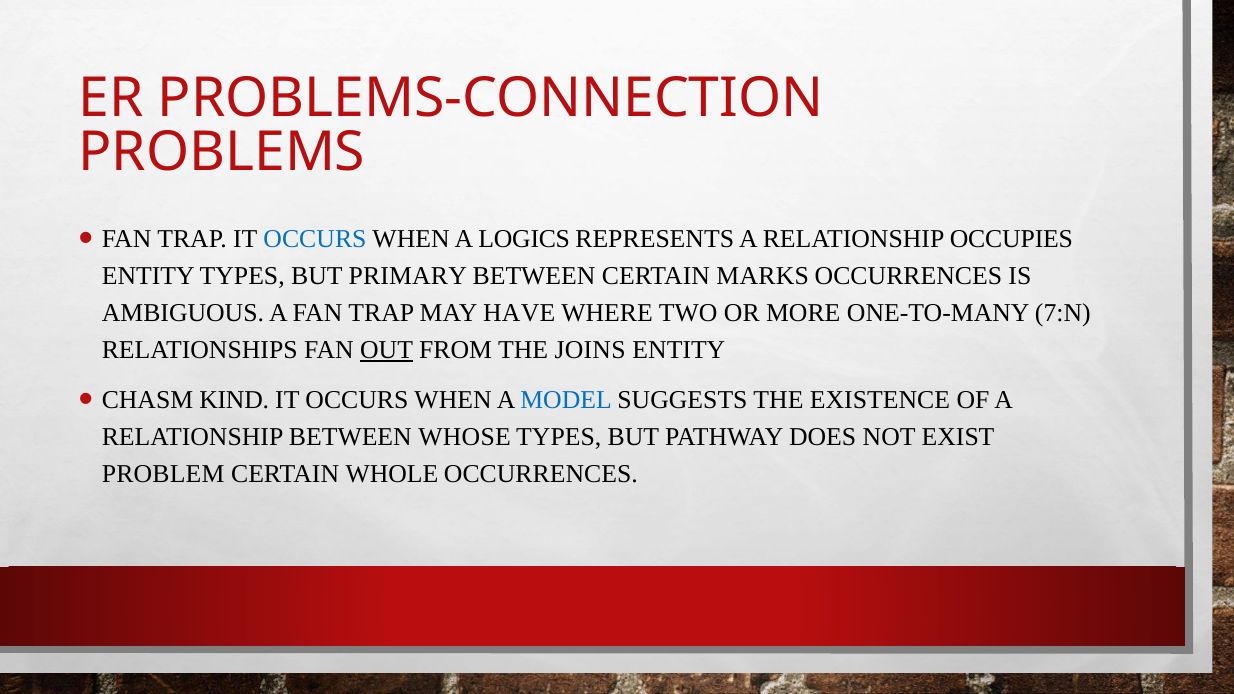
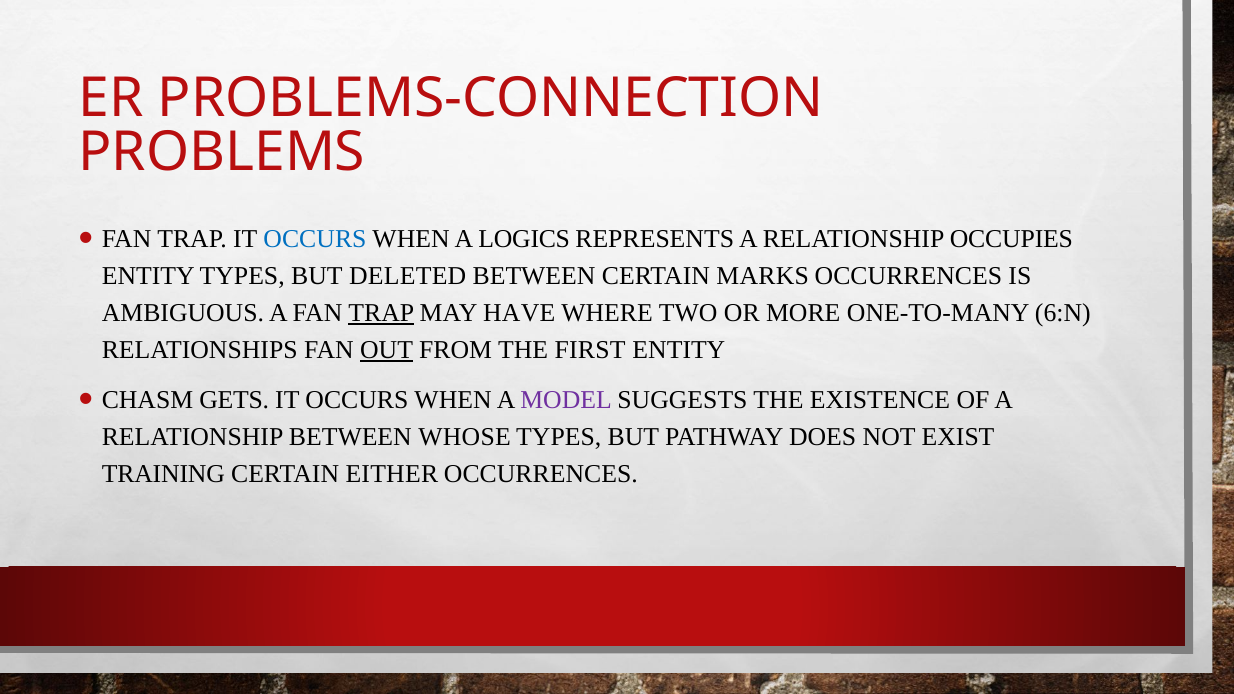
PRIMARY: PRIMARY -> DELETED
TRAP at (381, 313) underline: none -> present
7:N: 7:N -> 6:N
JOINS: JOINS -> FIRST
KIND: KIND -> GETS
MODEL colour: blue -> purple
PROBLEM: PROBLEM -> TRAINING
WHOLE: WHOLE -> EITHER
